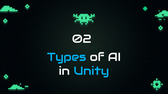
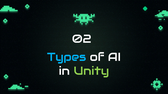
Unity colour: light blue -> light green
